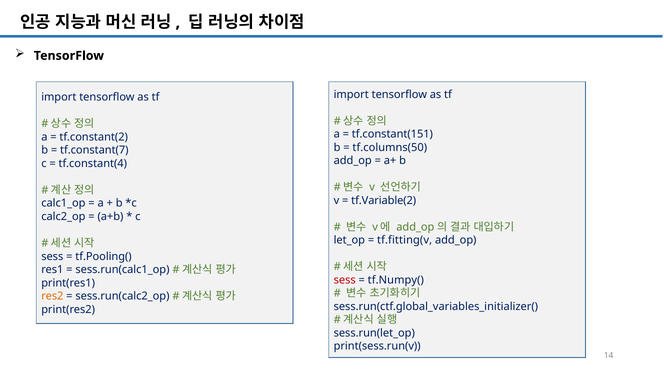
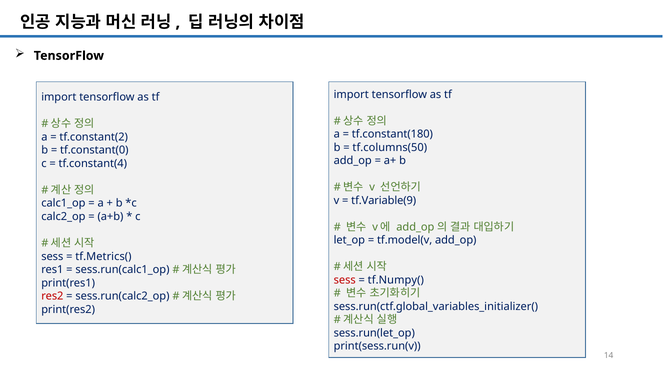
tf.constant(151: tf.constant(151 -> tf.constant(180
tf.constant(7: tf.constant(7 -> tf.constant(0
tf.Variable(2: tf.Variable(2 -> tf.Variable(9
tf.fitting(v: tf.fitting(v -> tf.model(v
tf.Pooling(: tf.Pooling( -> tf.Metrics(
res2 colour: orange -> red
